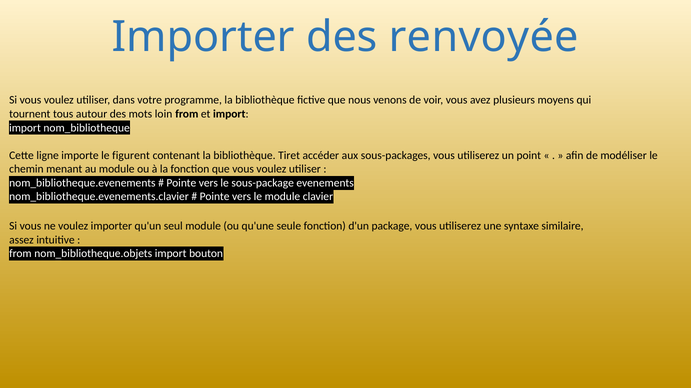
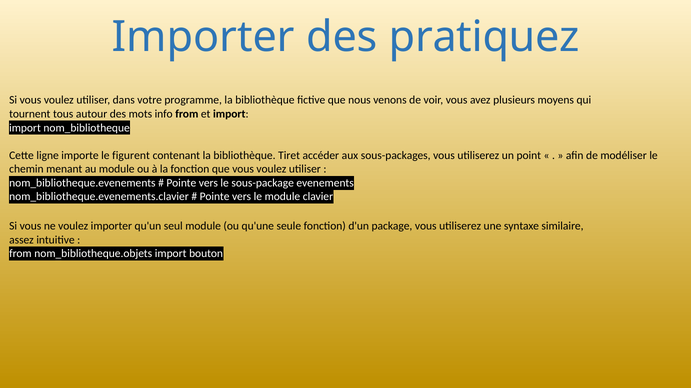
renvoyée: renvoyée -> pratiquez
loin: loin -> info
